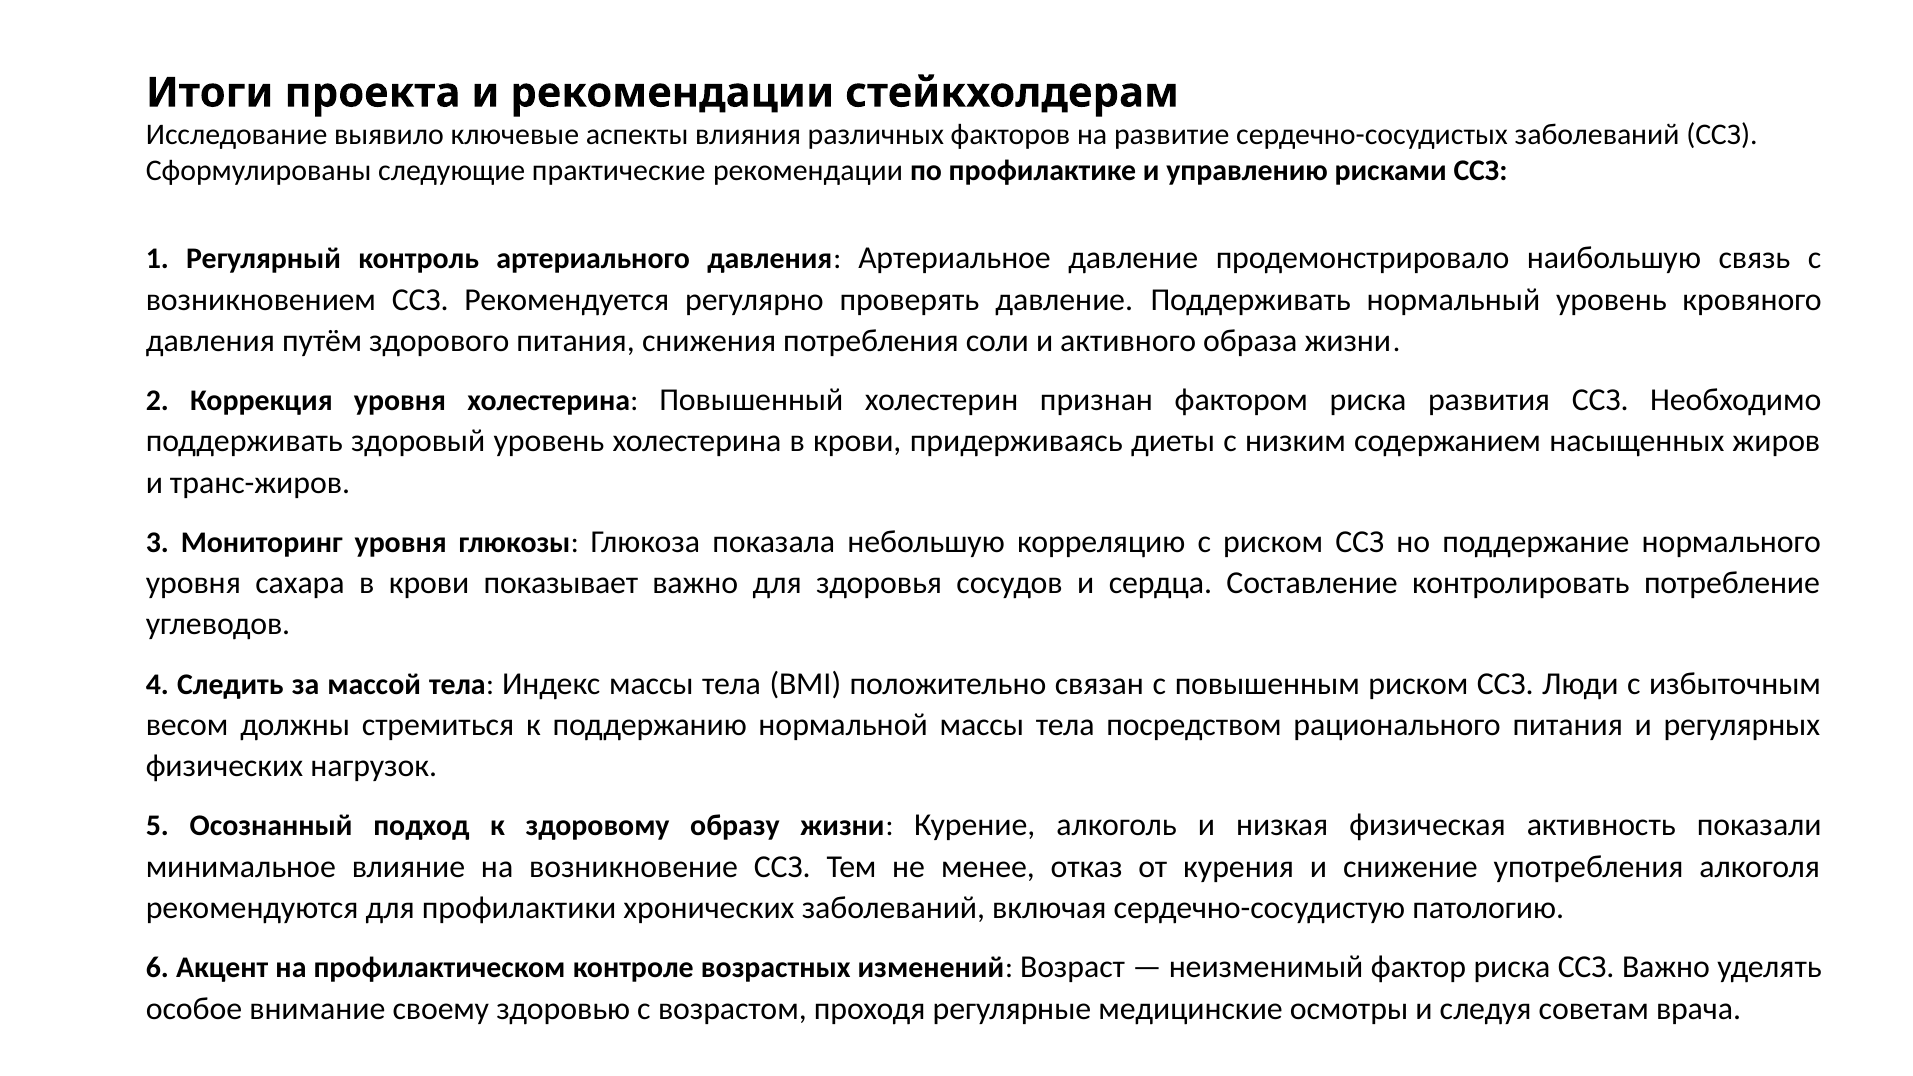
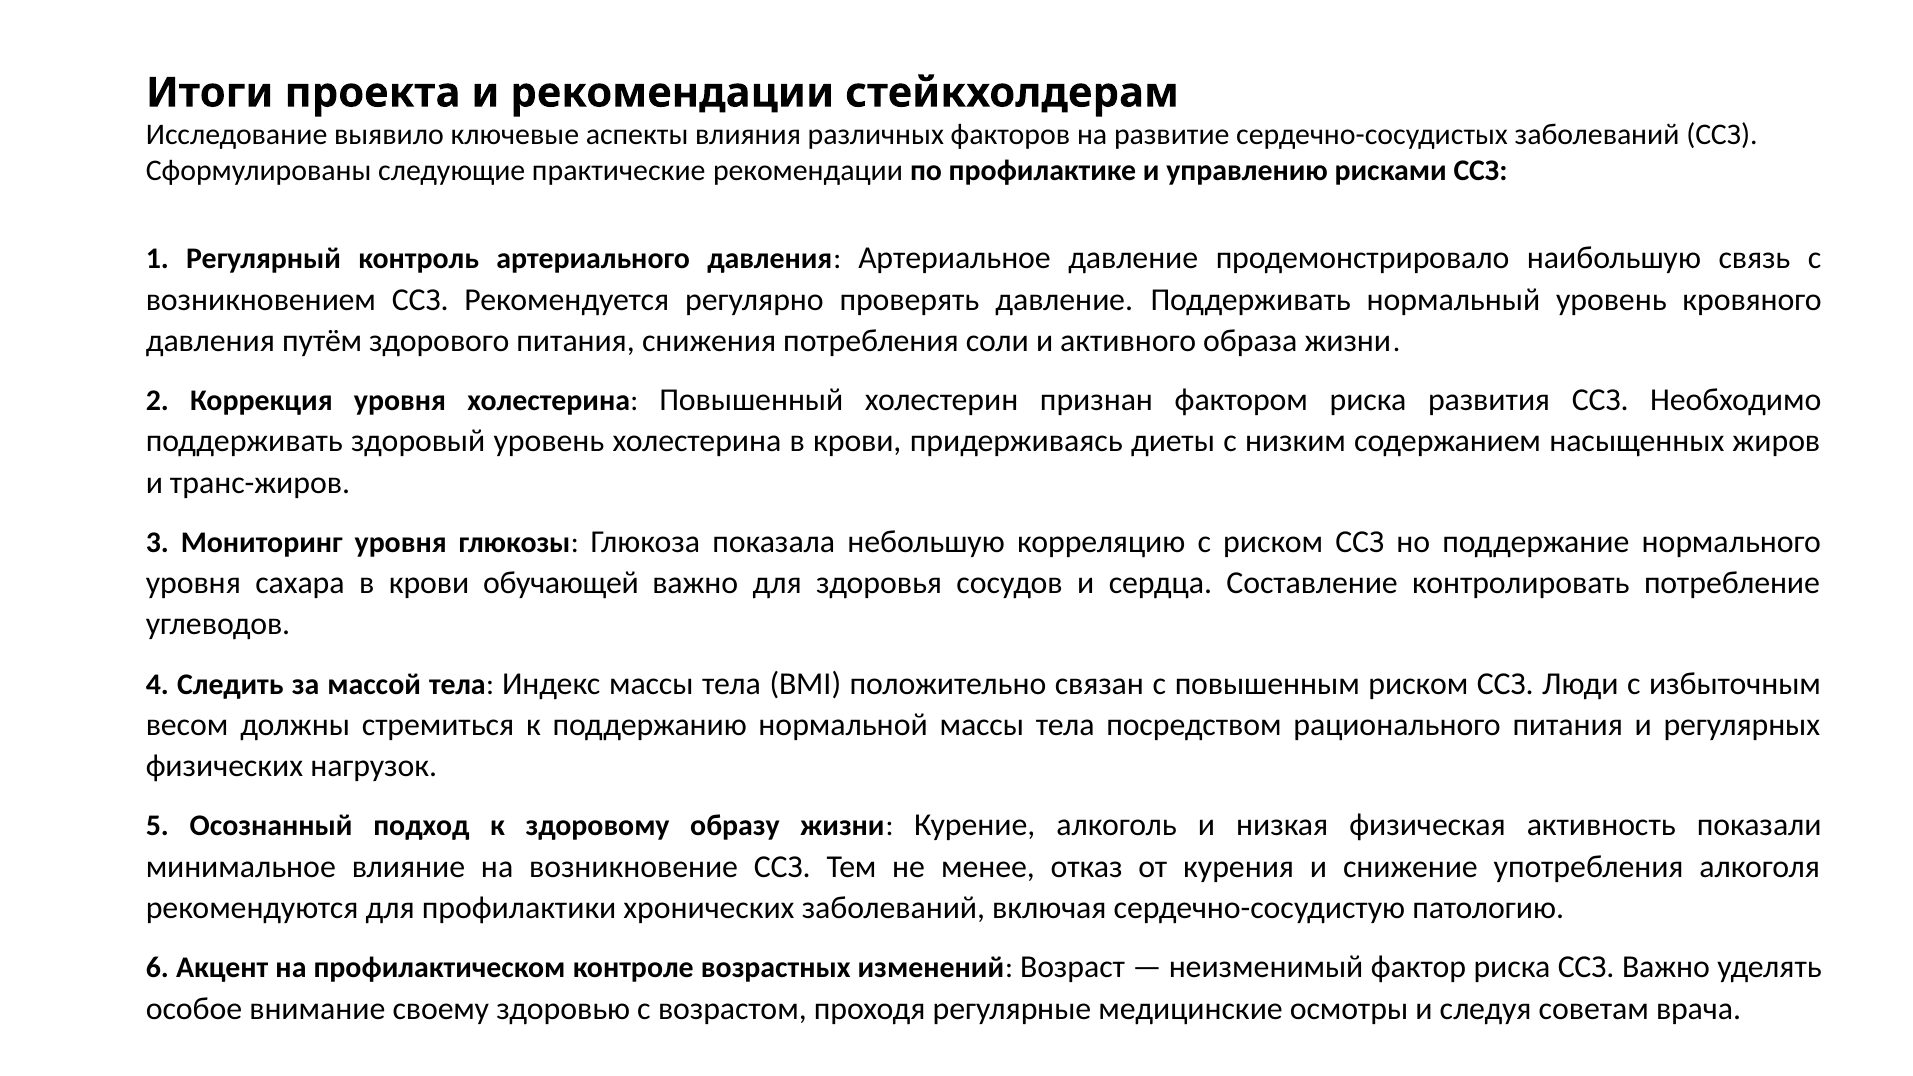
показывает: показывает -> обучающей
